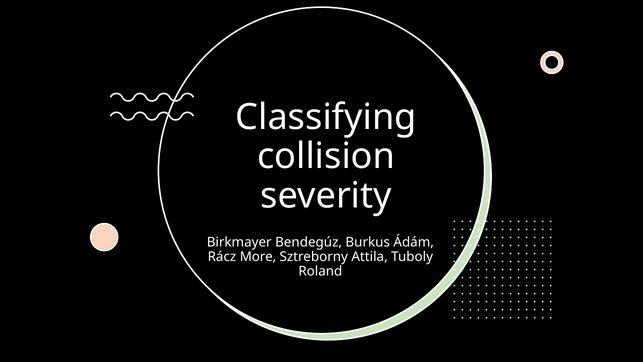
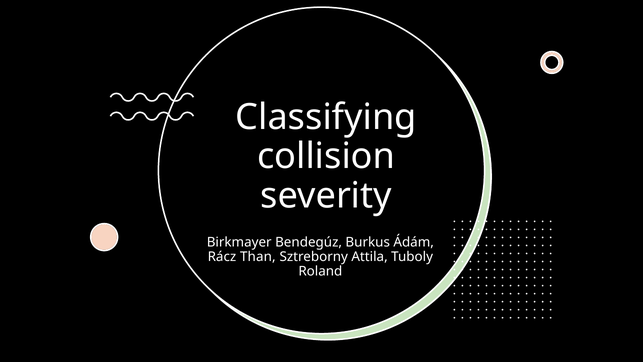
More: More -> Than
